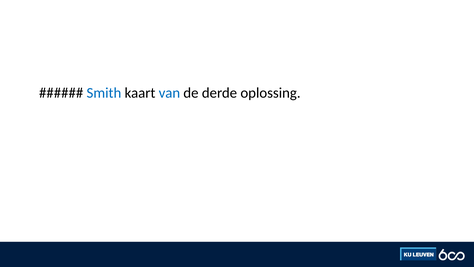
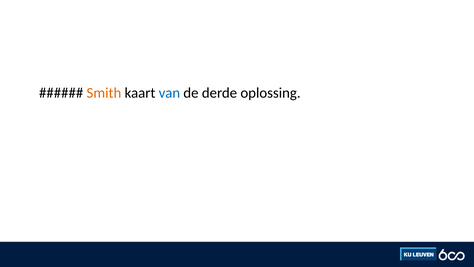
Smith colour: blue -> orange
